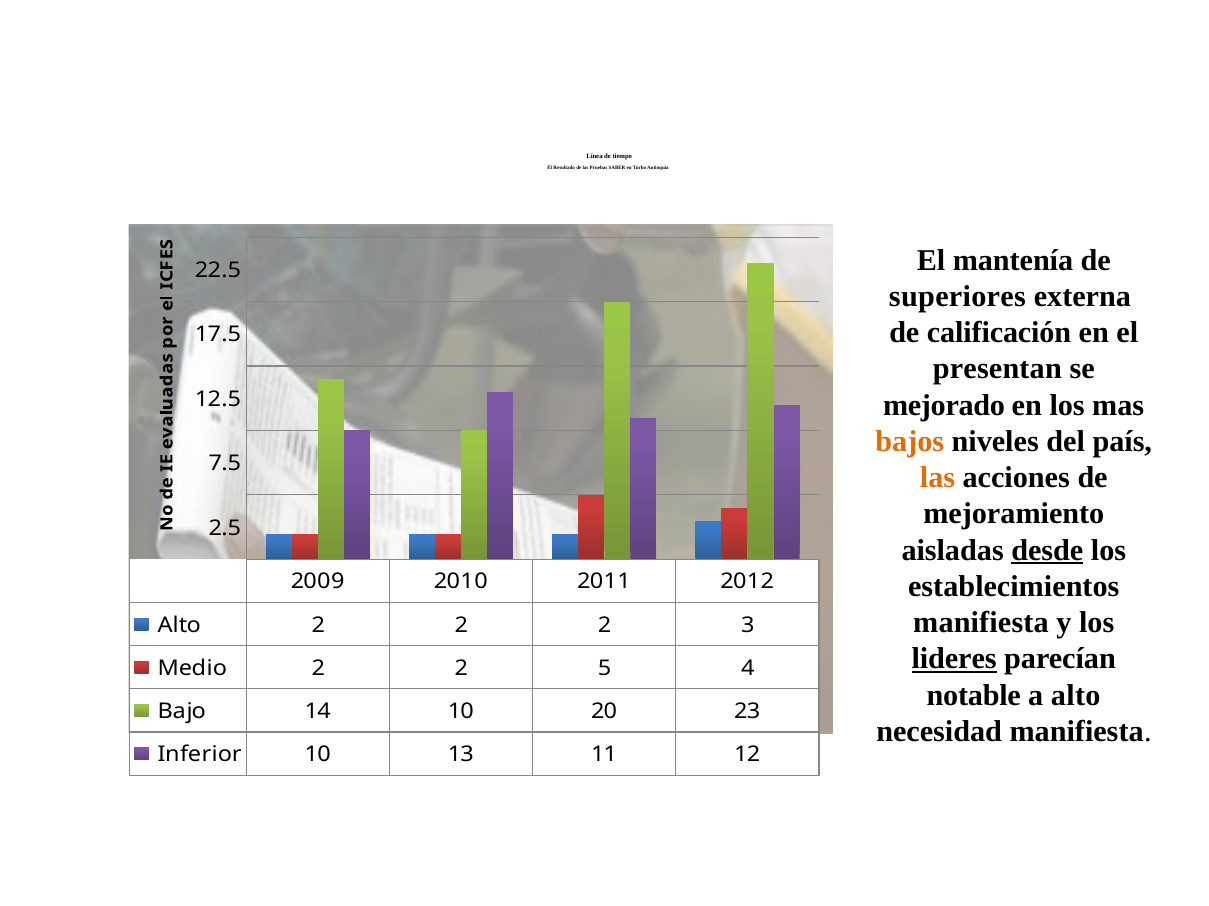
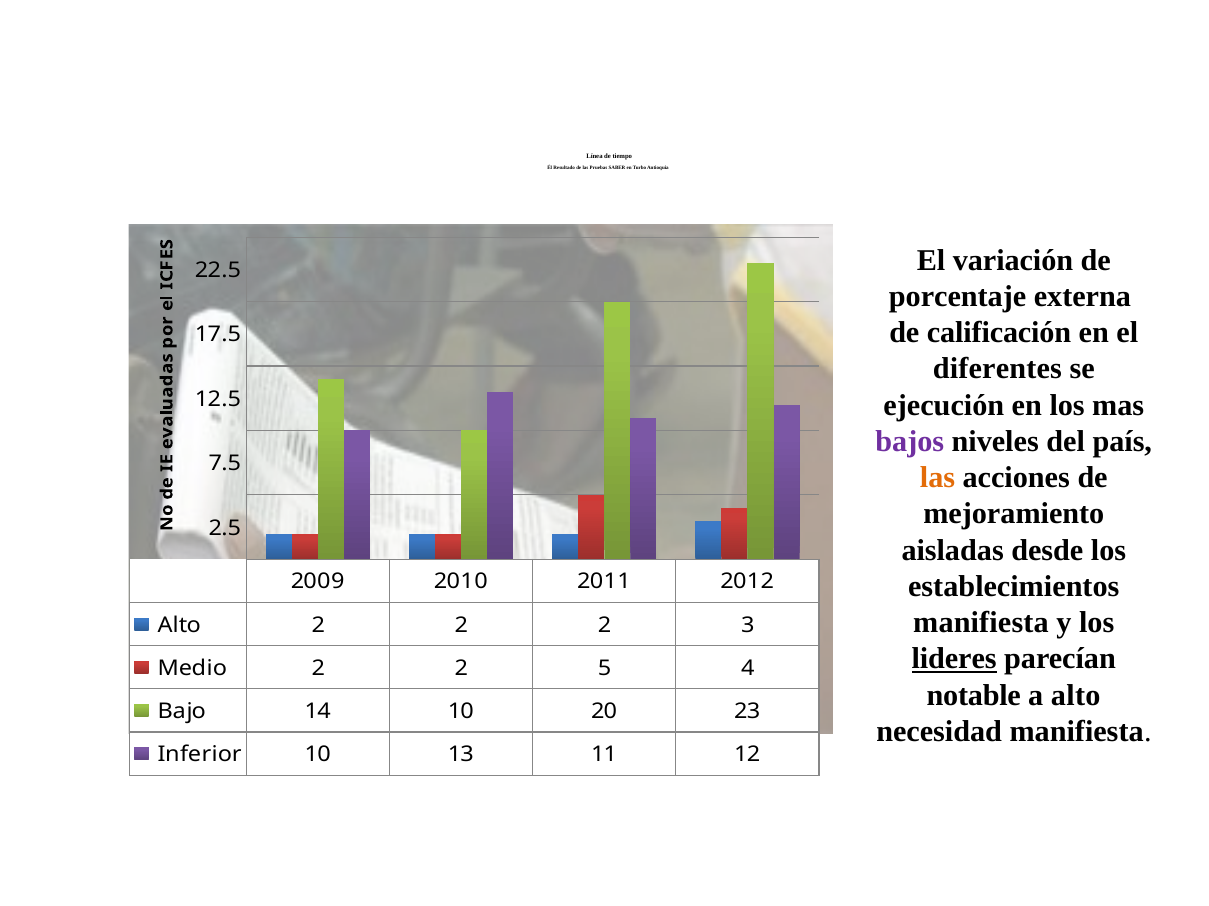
mantenía: mantenía -> variación
superiores: superiores -> porcentaje
presentan: presentan -> diferentes
mejorado: mejorado -> ejecución
bajos colour: orange -> purple
desde underline: present -> none
